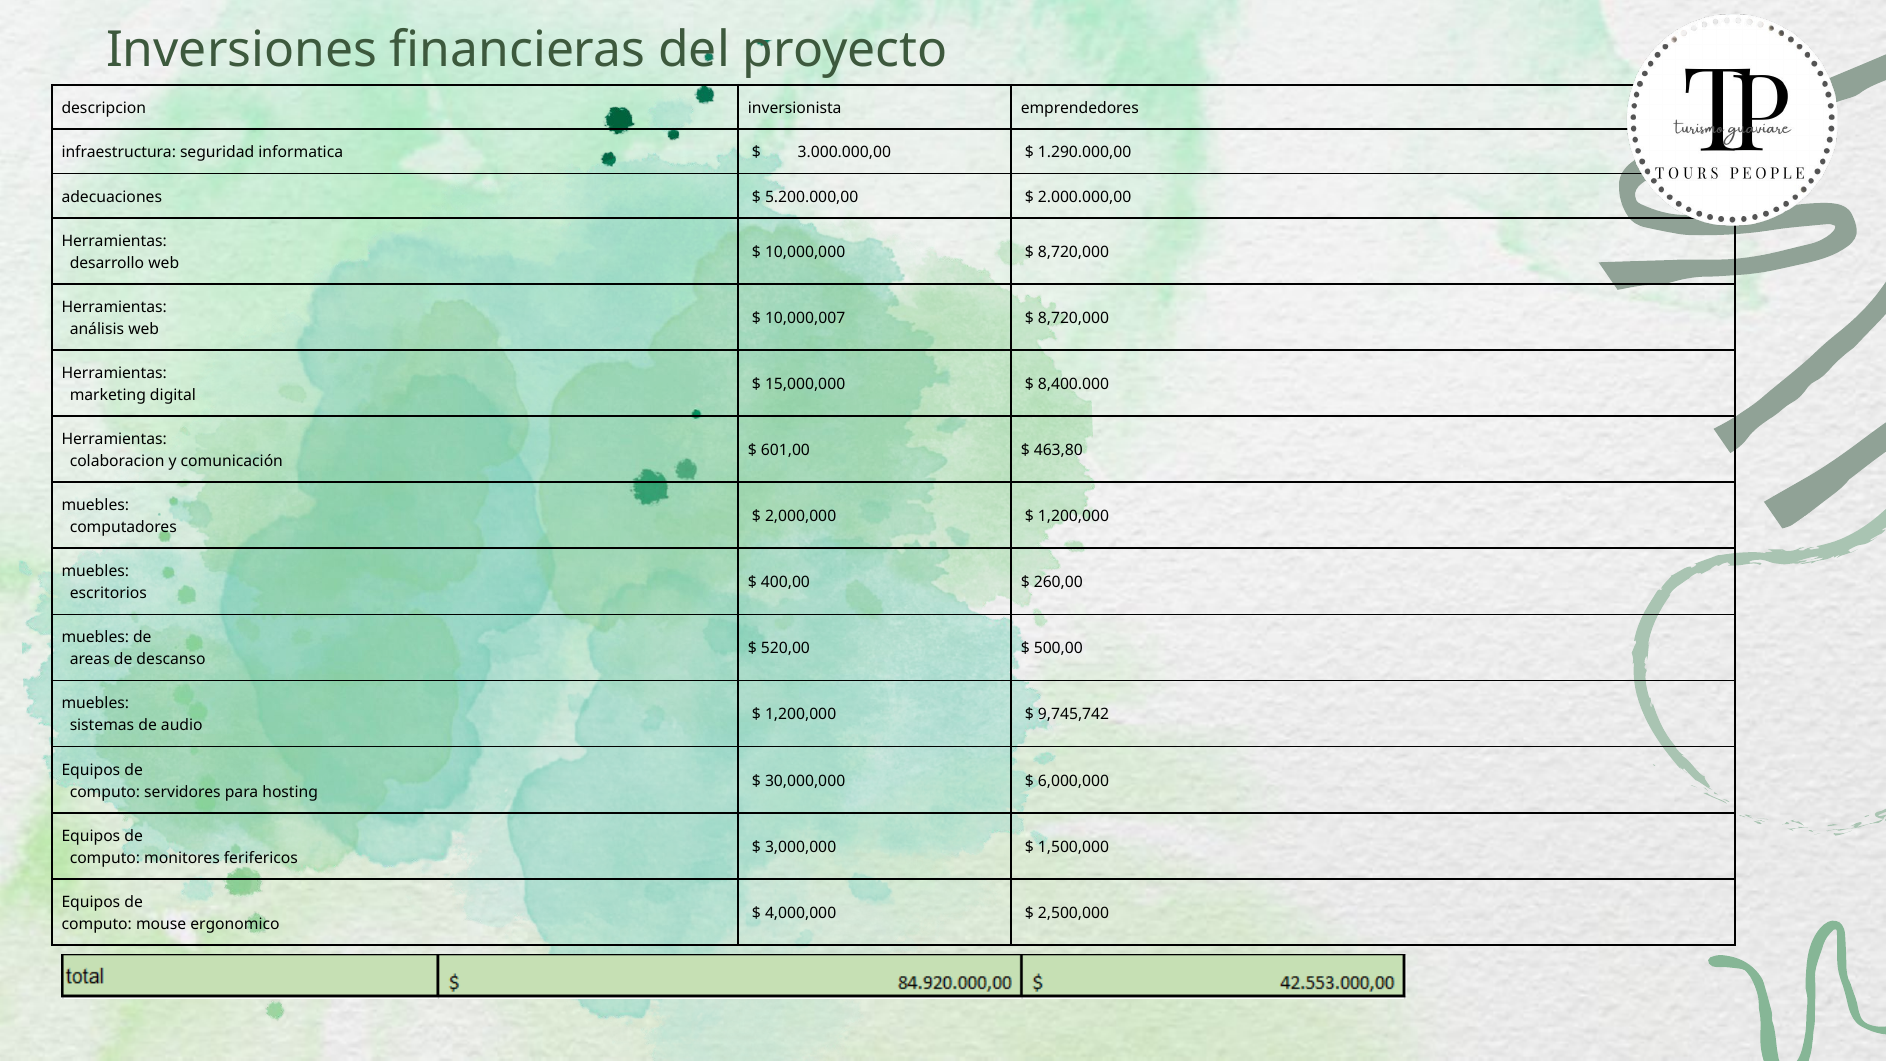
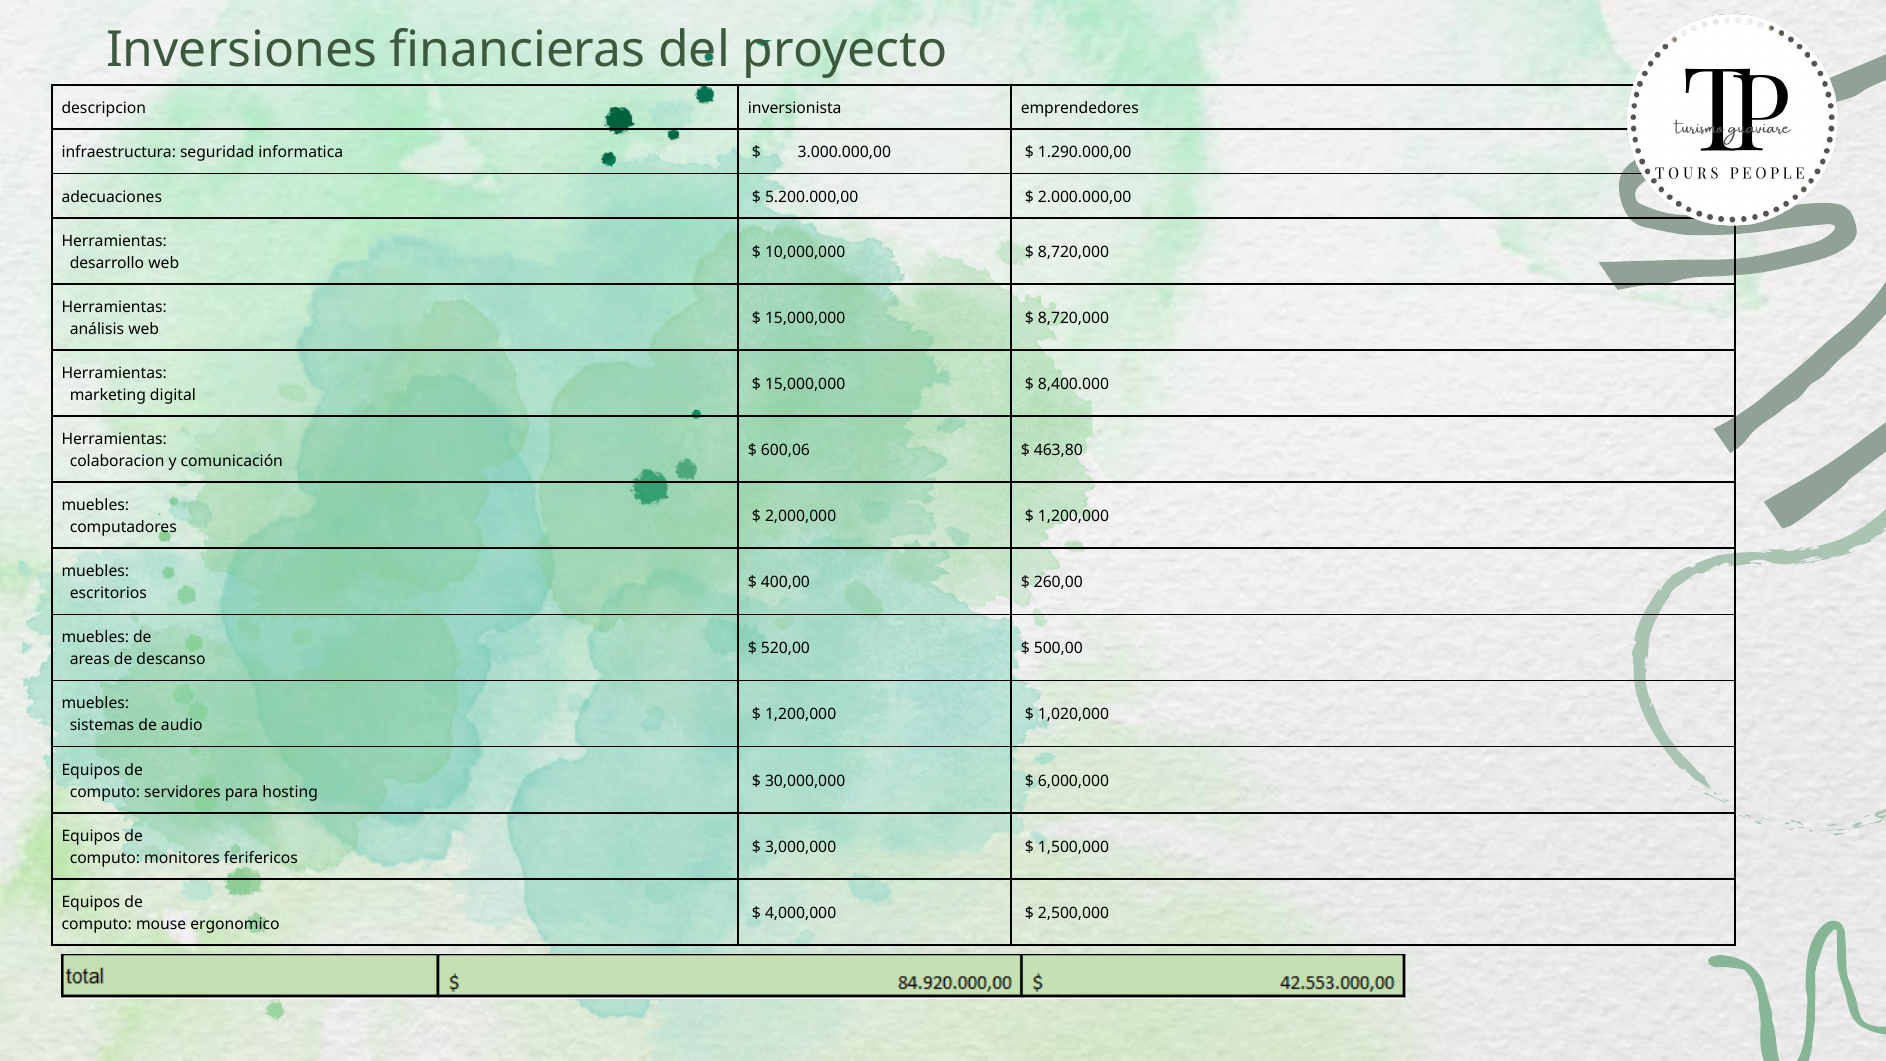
10,000,007 at (805, 318): 10,000,007 -> 15,000,000
601,00: 601,00 -> 600,06
9,745,742: 9,745,742 -> 1,020,000
